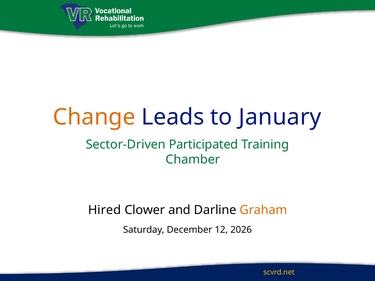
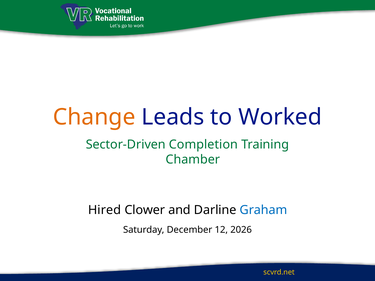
January: January -> Worked
Participated: Participated -> Completion
Graham colour: orange -> blue
